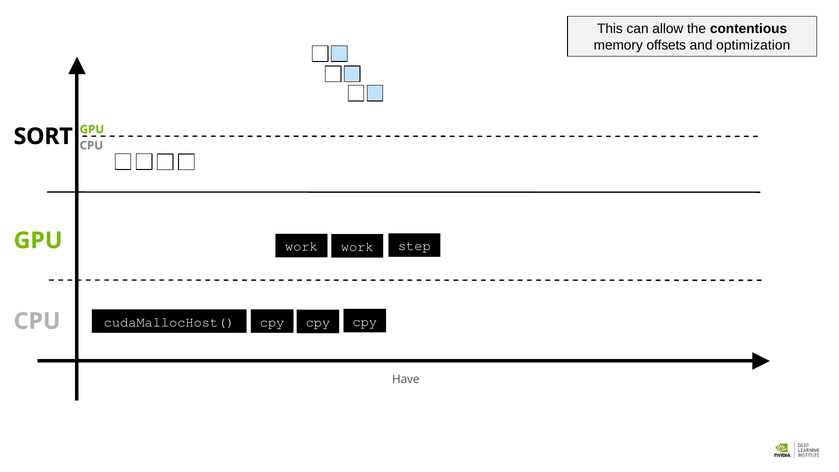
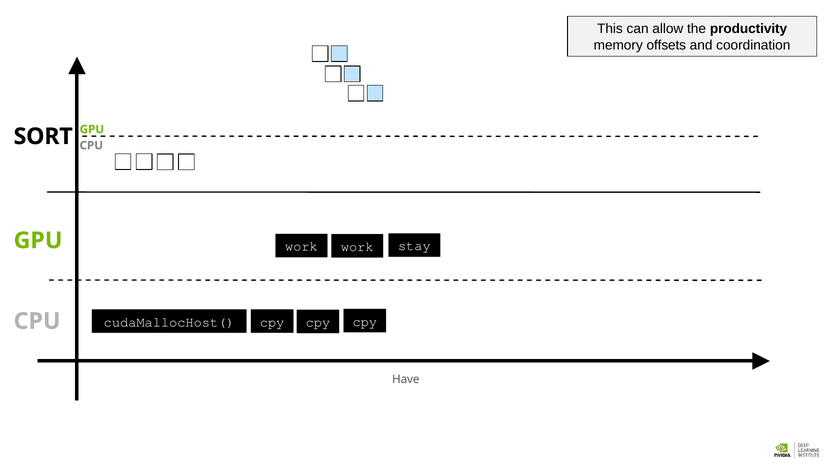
contentious: contentious -> productivity
optimization: optimization -> coordination
step: step -> stay
